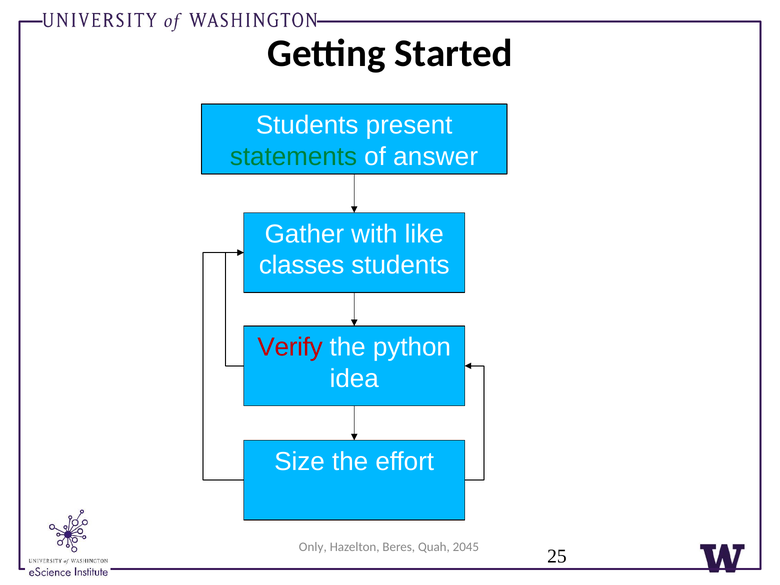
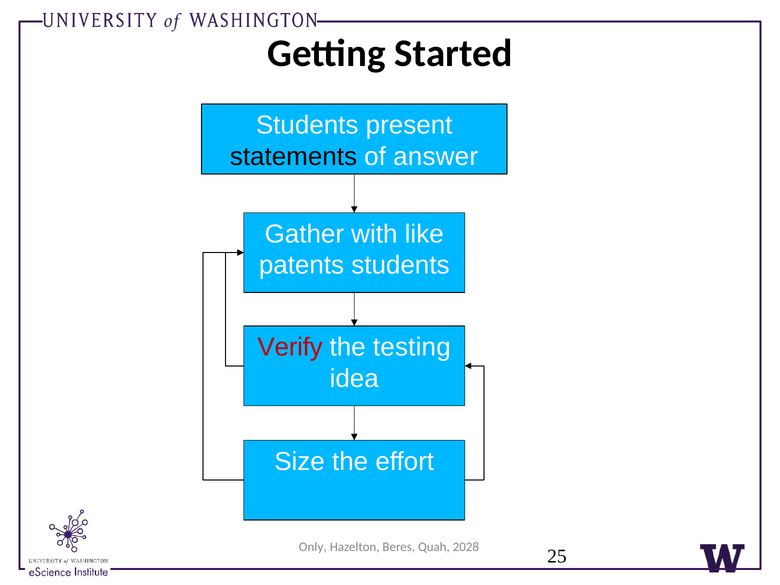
statements colour: green -> black
classes: classes -> patents
python: python -> testing
2045: 2045 -> 2028
